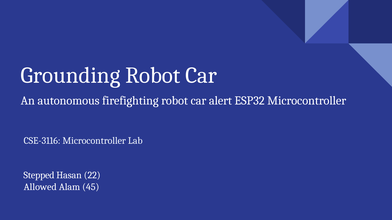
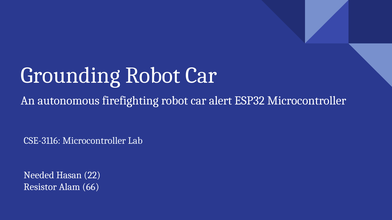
Stepped: Stepped -> Needed
Allowed: Allowed -> Resistor
45: 45 -> 66
